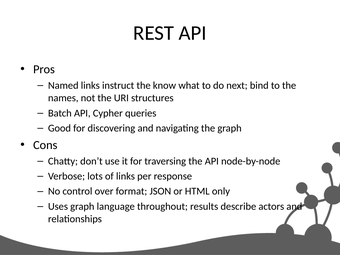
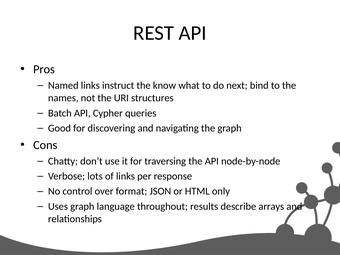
actors: actors -> arrays
